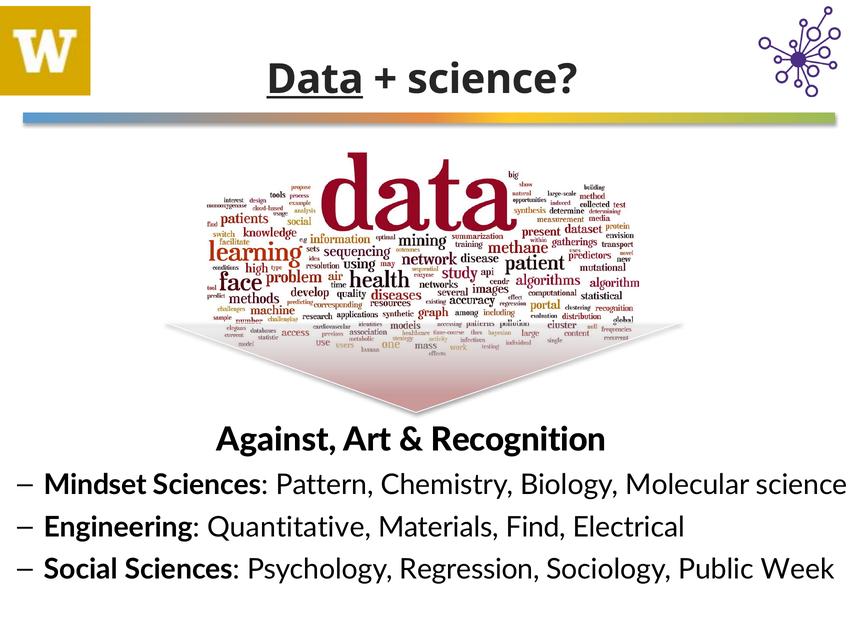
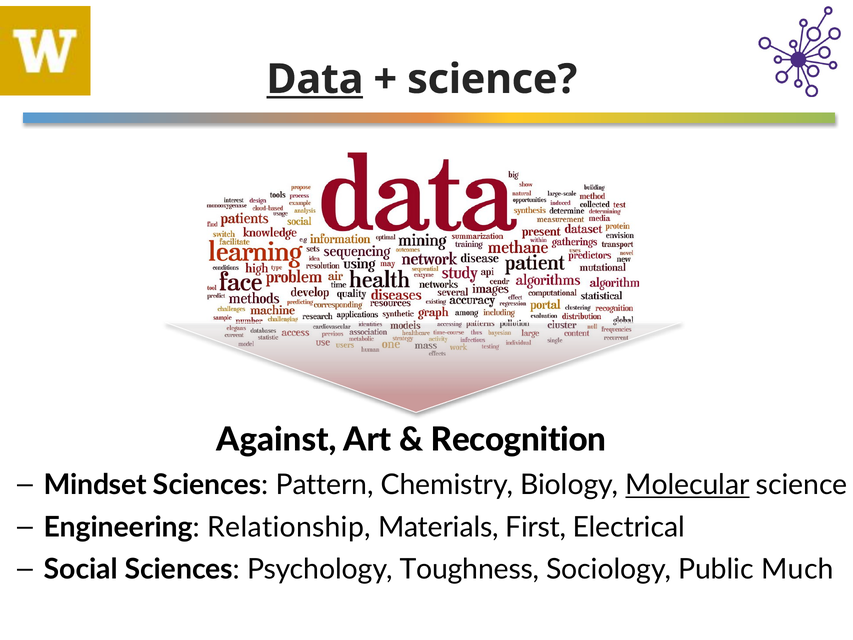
Molecular underline: none -> present
Quantitative: Quantitative -> Relationship
Find: Find -> First
Regression: Regression -> Toughness
Week: Week -> Much
